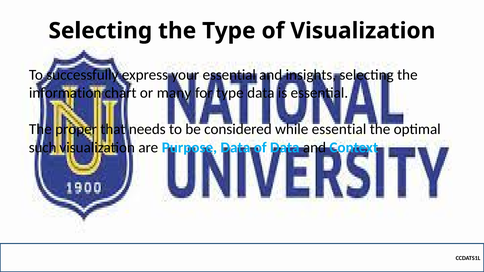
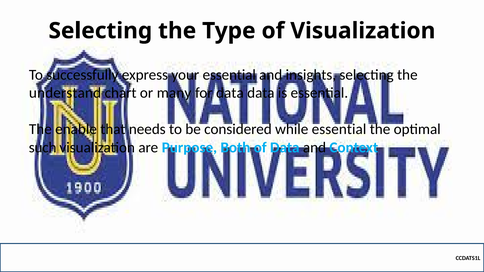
information: information -> understand
for type: type -> data
proper: proper -> enable
Purpose Data: Data -> Both
